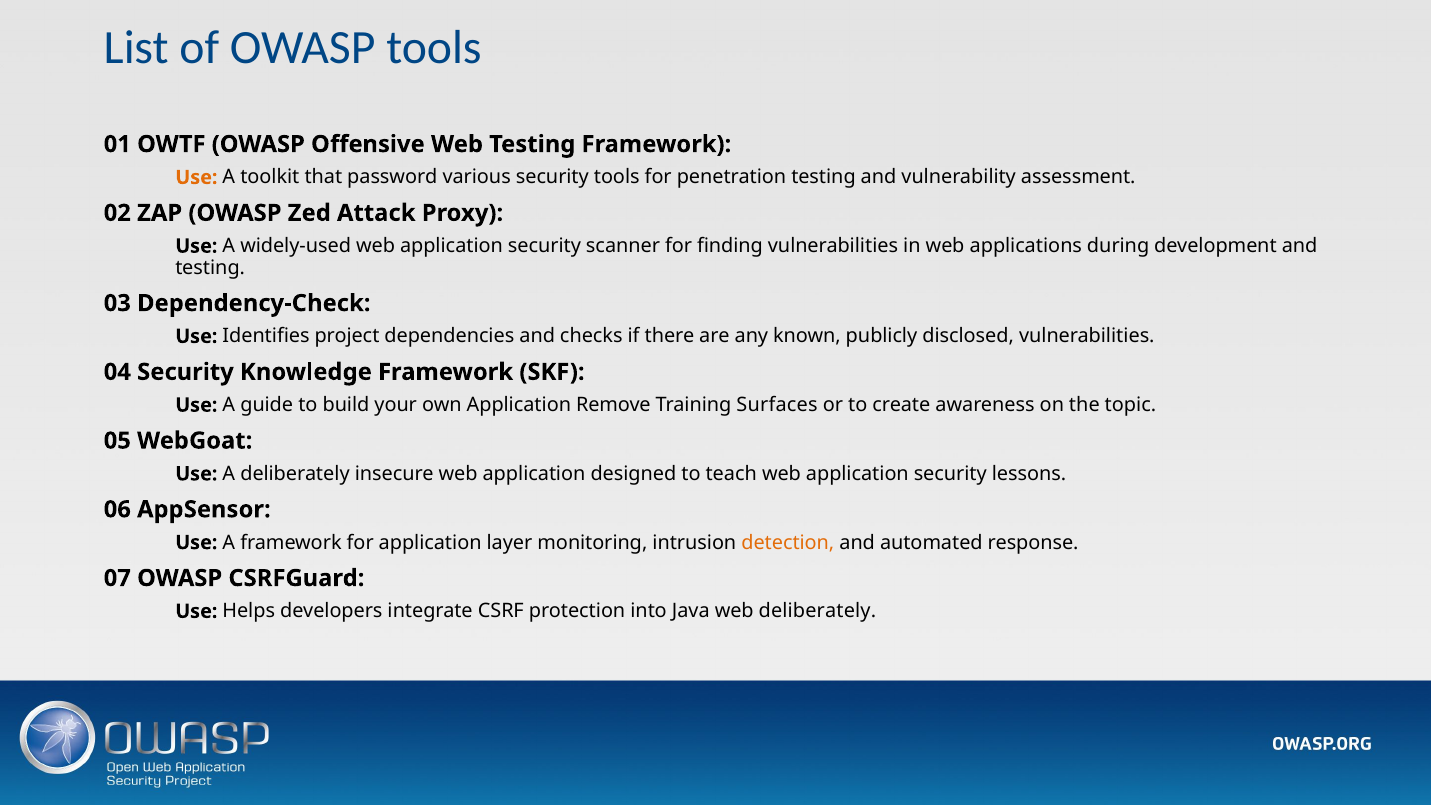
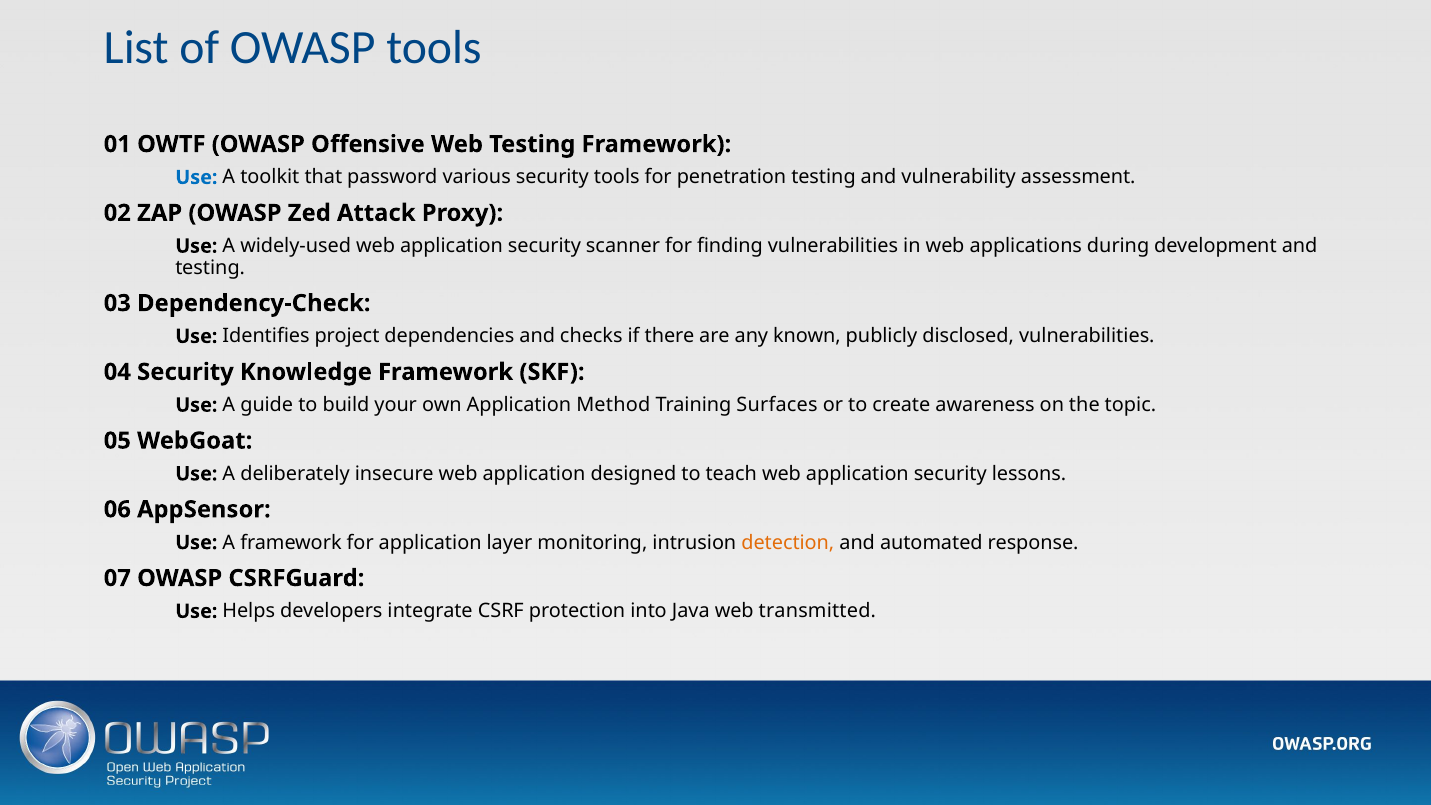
Use at (196, 177) colour: orange -> blue
Remove: Remove -> Method
web deliberately: deliberately -> transmitted
